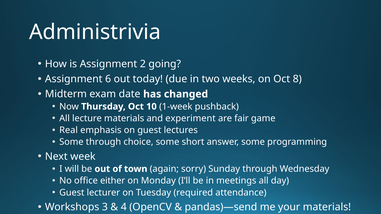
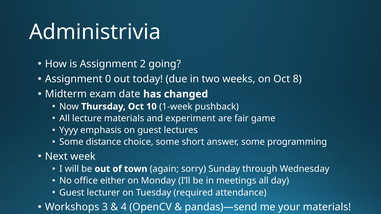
6: 6 -> 0
Real: Real -> Yyyy
Some through: through -> distance
